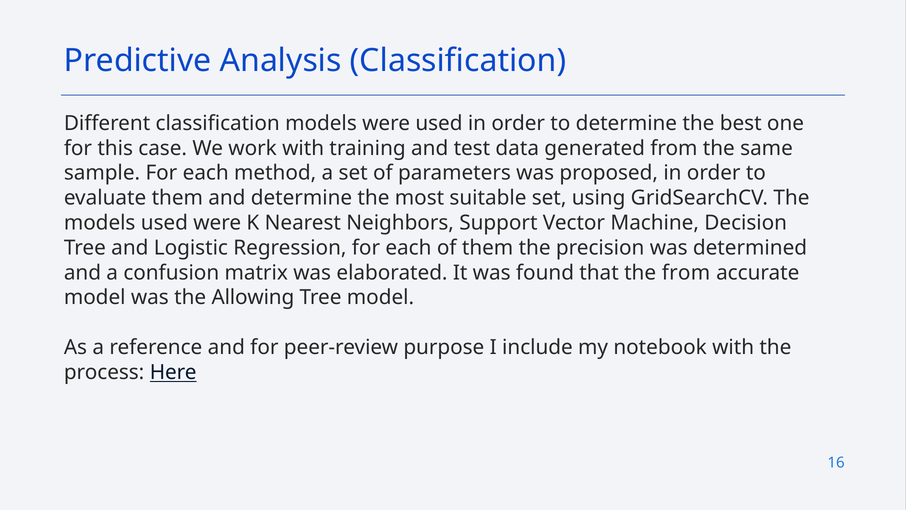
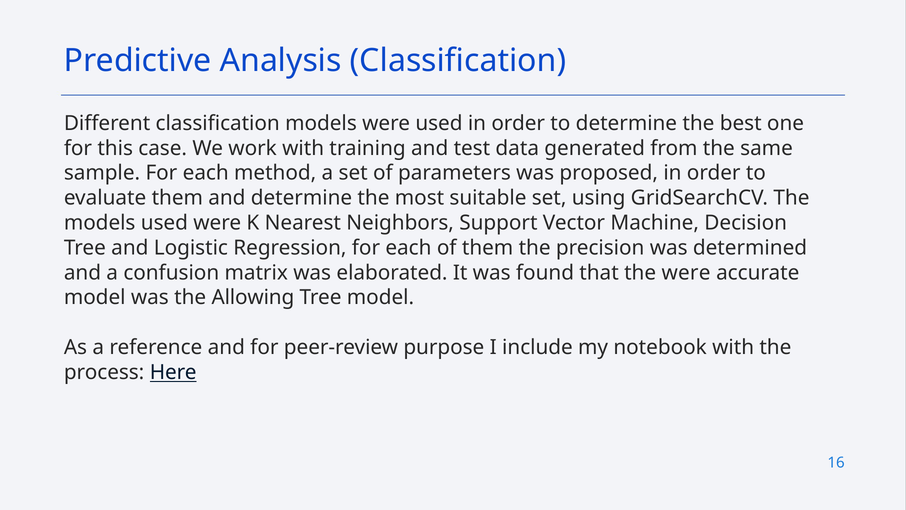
the from: from -> were
